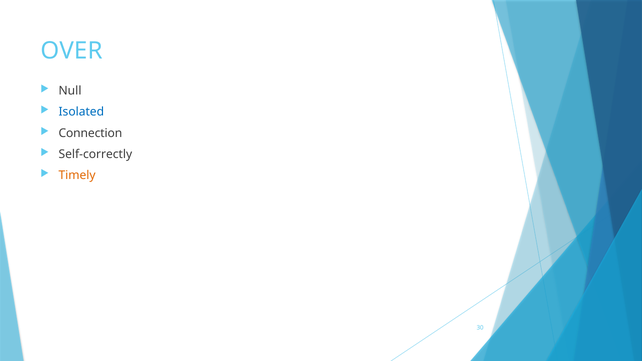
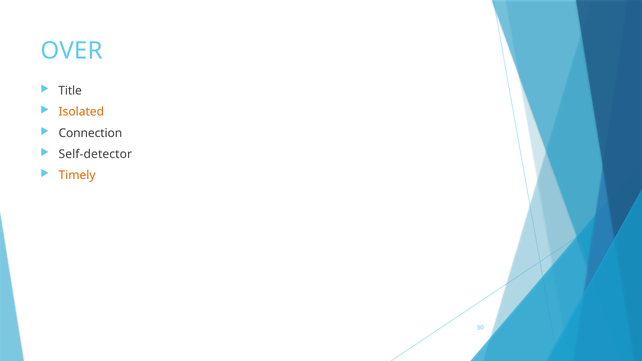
Null: Null -> Title
Isolated colour: blue -> orange
Self-correctly: Self-correctly -> Self-detector
